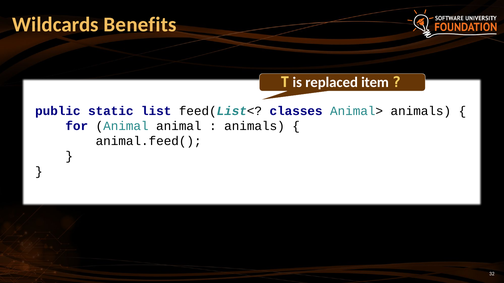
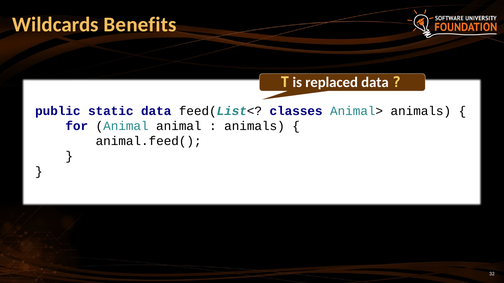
replaced item: item -> data
static list: list -> data
